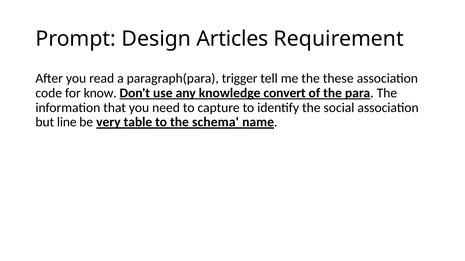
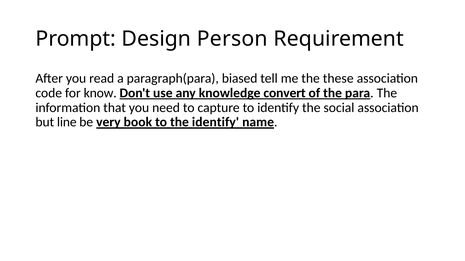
Articles: Articles -> Person
trigger: trigger -> biased
table: table -> book
the schema: schema -> identify
